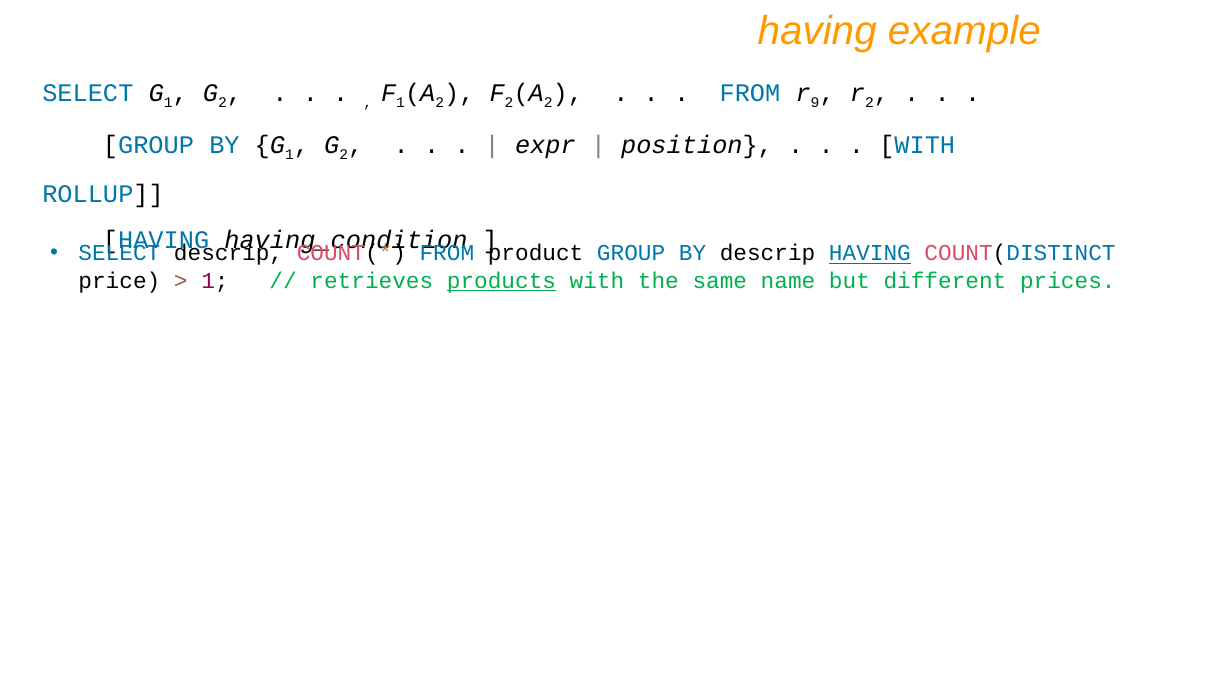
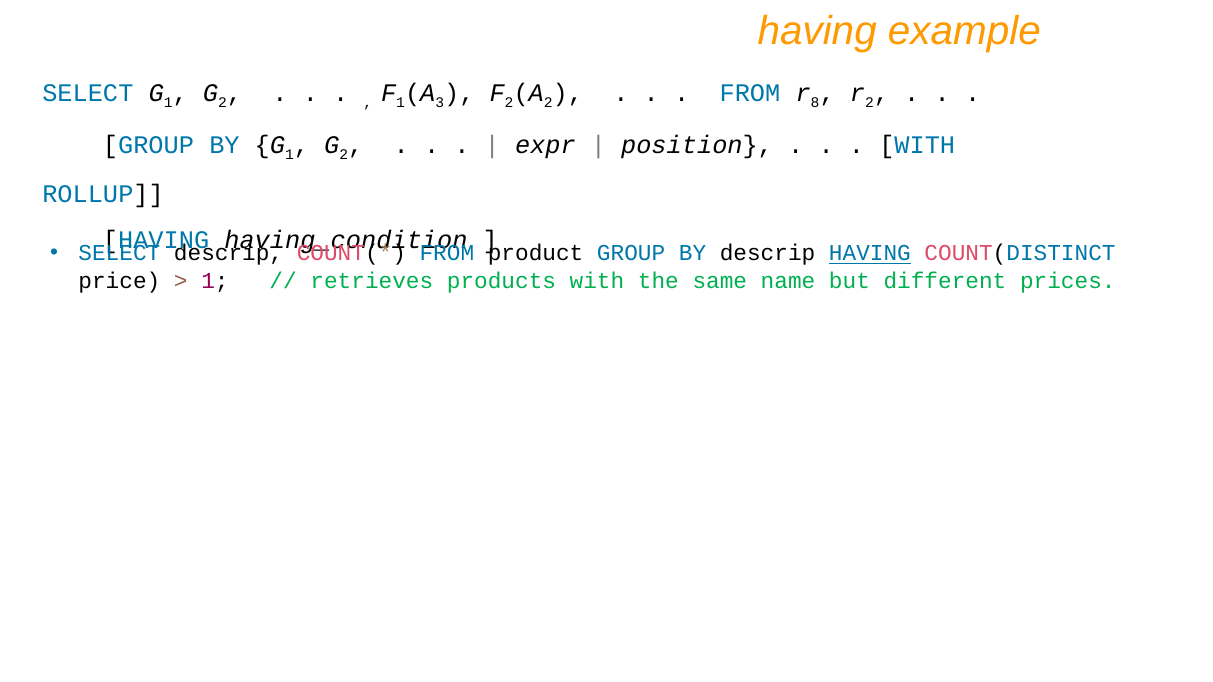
2 at (440, 103): 2 -> 3
9: 9 -> 8
products underline: present -> none
